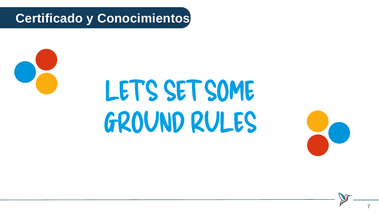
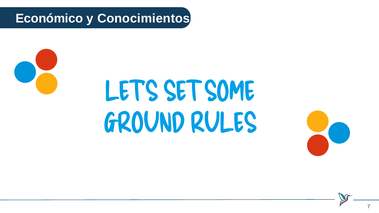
Certificado: Certificado -> Económico
